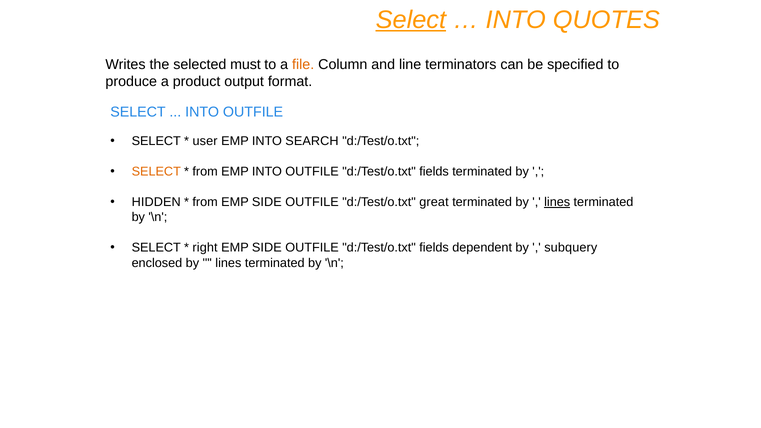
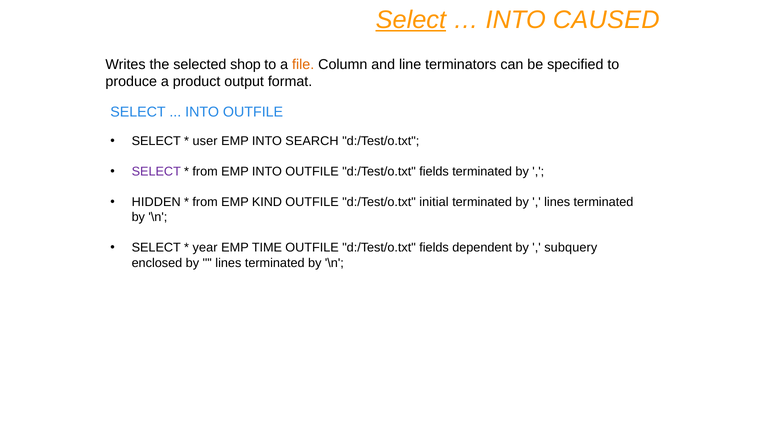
QUOTES: QUOTES -> CAUSED
must: must -> shop
SELECT at (156, 172) colour: orange -> purple
from EMP SIDE: SIDE -> KIND
great: great -> initial
lines at (557, 202) underline: present -> none
right: right -> year
SIDE at (267, 248): SIDE -> TIME
